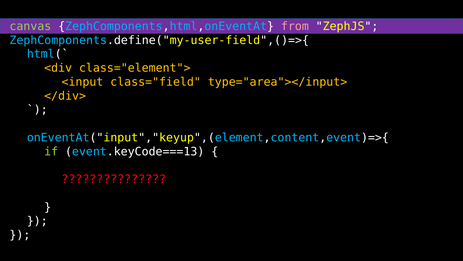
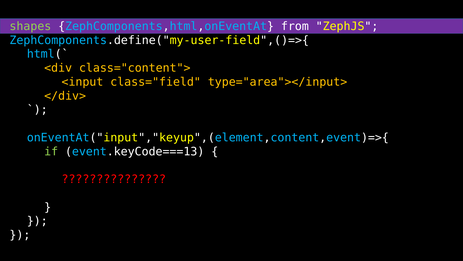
canvas: canvas -> shapes
from colour: pink -> white
class="element">: class="element"> -> class="content">
